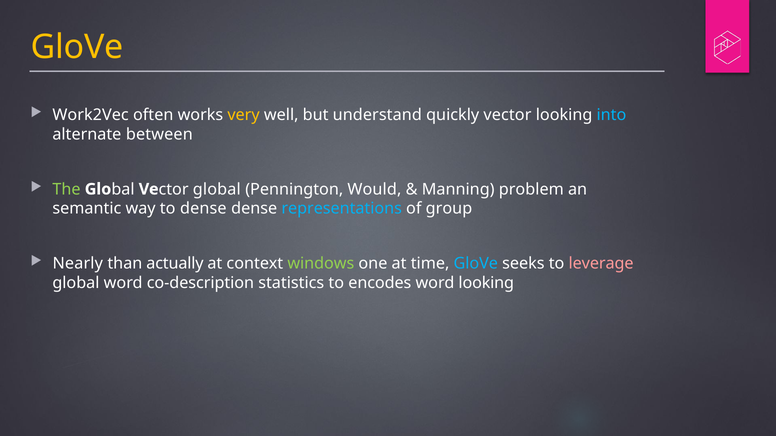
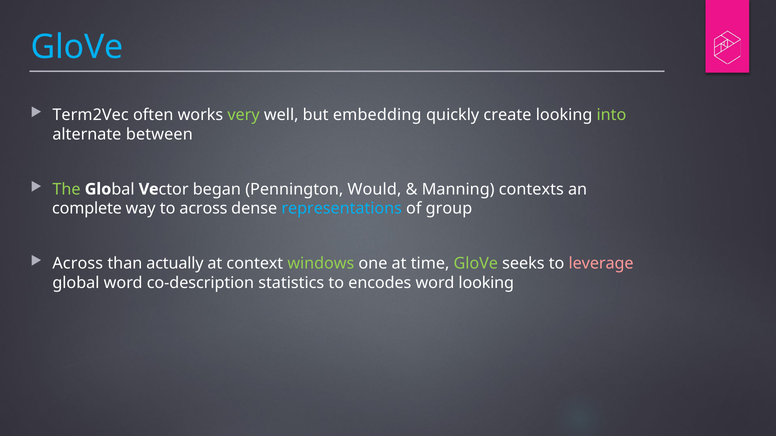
GloVe at (77, 47) colour: yellow -> light blue
Work2Vec: Work2Vec -> Term2Vec
very colour: yellow -> light green
understand: understand -> embedding
vector: vector -> create
into colour: light blue -> light green
global at (217, 189): global -> began
problem: problem -> contexts
semantic: semantic -> complete
to dense: dense -> across
Nearly at (78, 264): Nearly -> Across
GloVe at (476, 264) colour: light blue -> light green
